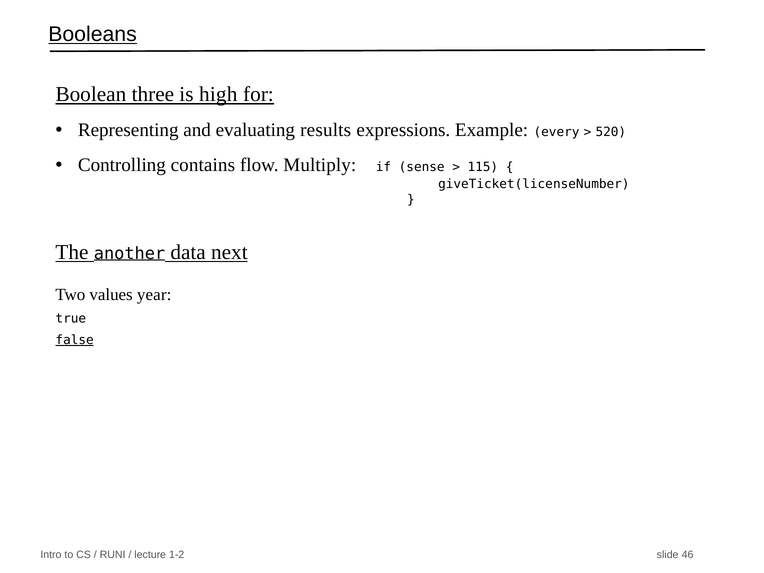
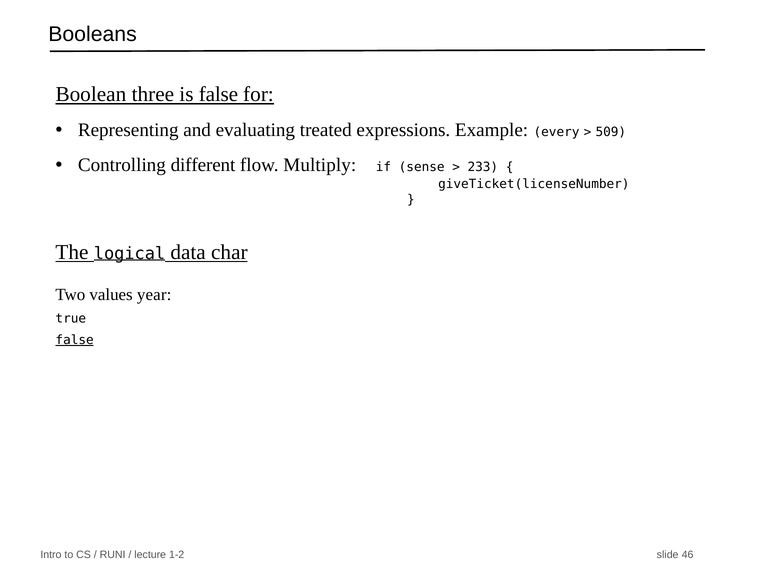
Booleans underline: present -> none
is high: high -> false
results: results -> treated
520: 520 -> 509
contains: contains -> different
115: 115 -> 233
another: another -> logical
next: next -> char
